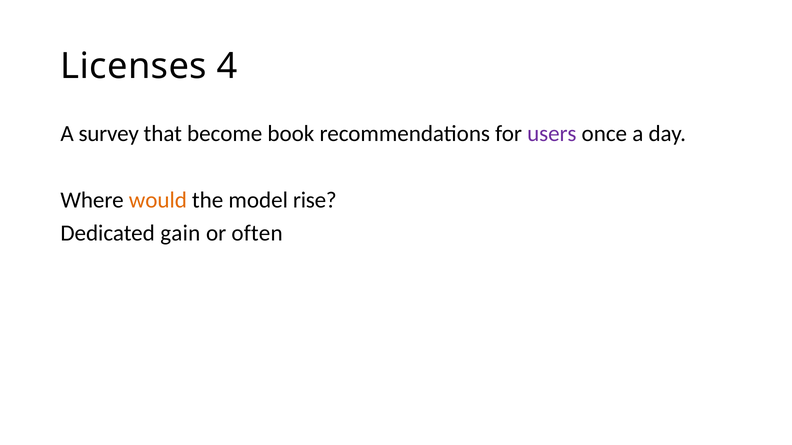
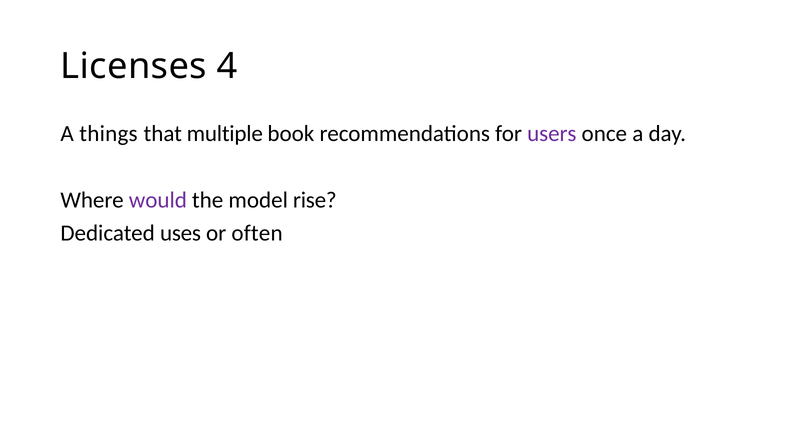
survey: survey -> things
become: become -> multiple
would colour: orange -> purple
gain: gain -> uses
